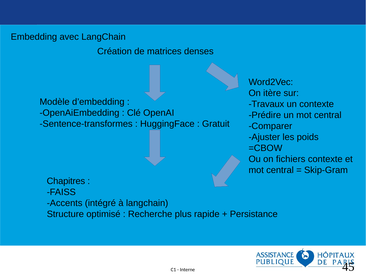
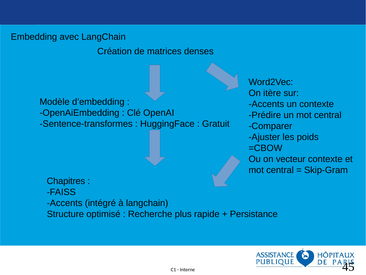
Travaux at (266, 104): Travaux -> Accents
fichiers: fichiers -> vecteur
